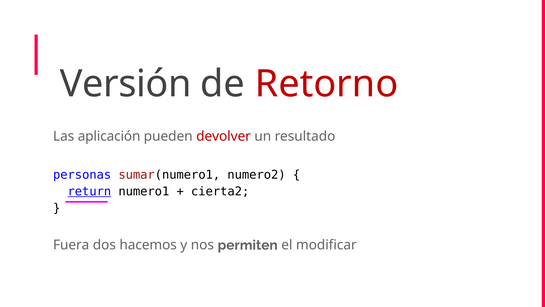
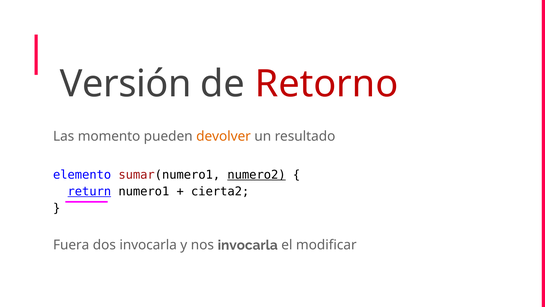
aplicación: aplicación -> momento
devolver colour: red -> orange
personas: personas -> elemento
numero2 underline: none -> present
dos hacemos: hacemos -> invocarla
nos permiten: permiten -> invocarla
